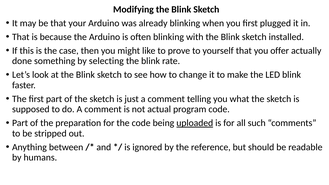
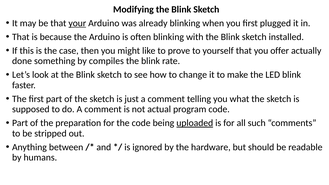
your underline: none -> present
selecting: selecting -> compiles
reference: reference -> hardware
